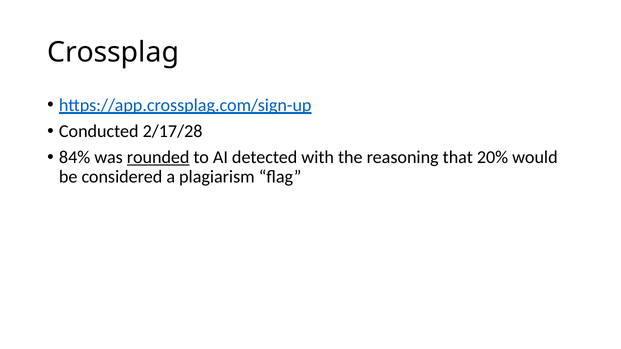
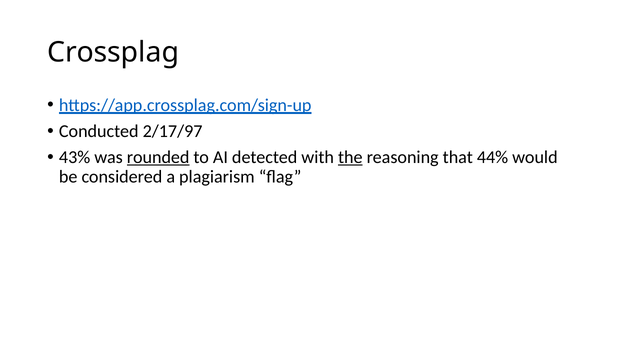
2/17/28: 2/17/28 -> 2/17/97
84%: 84% -> 43%
the underline: none -> present
20%: 20% -> 44%
